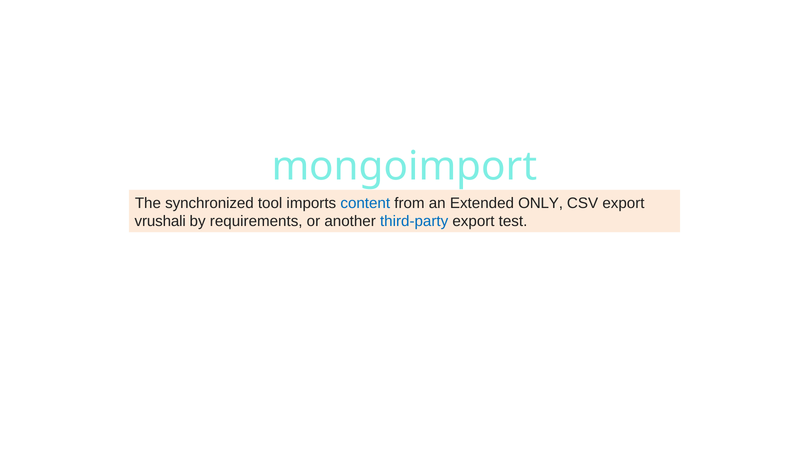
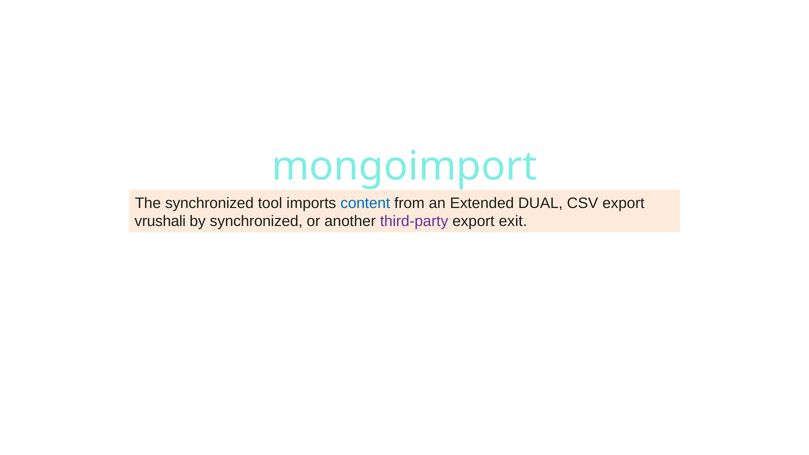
ONLY: ONLY -> DUAL
by requirements: requirements -> synchronized
third-party colour: blue -> purple
test: test -> exit
